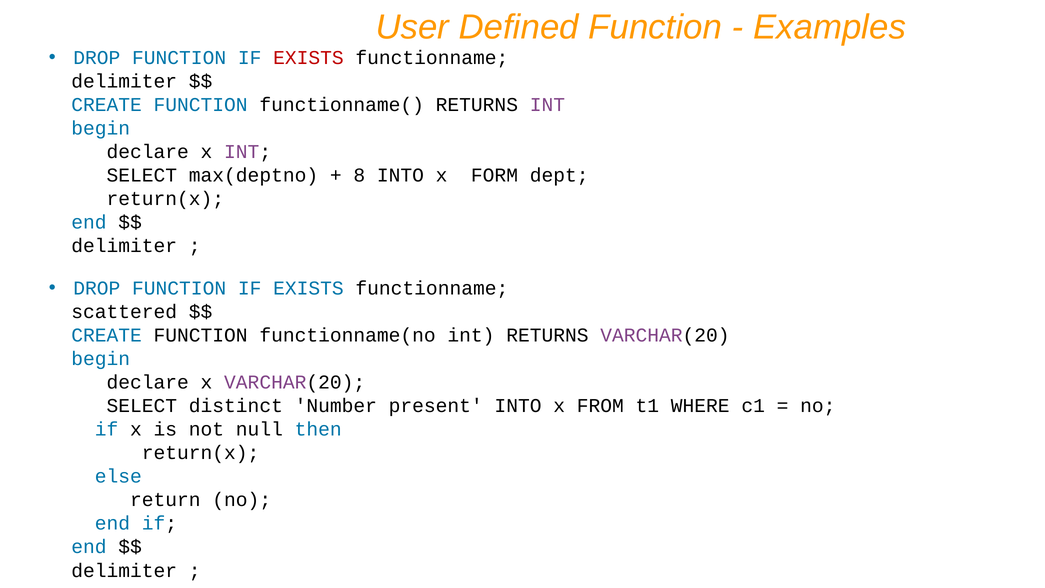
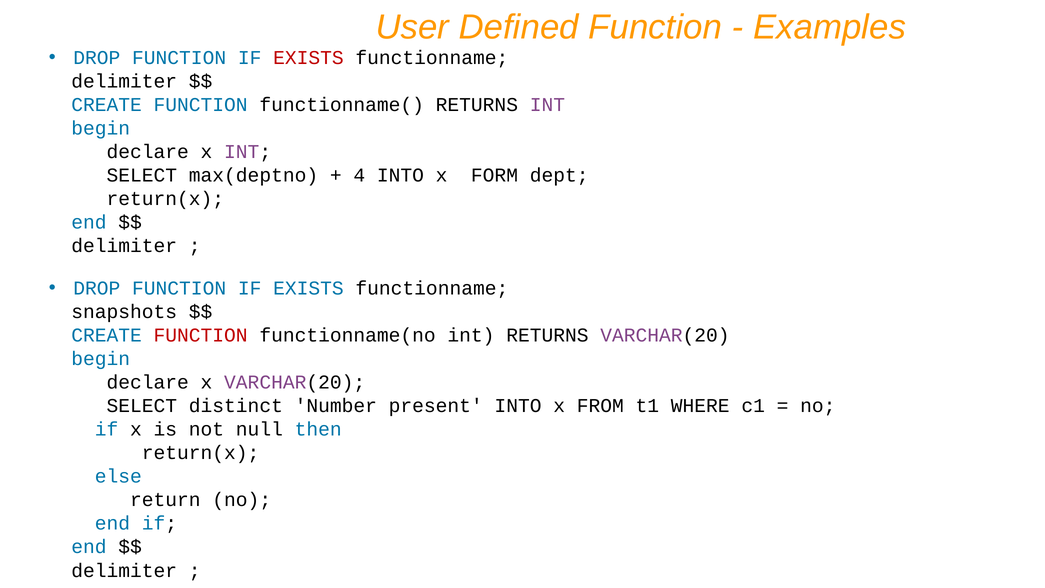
8: 8 -> 4
scattered: scattered -> snapshots
FUNCTION at (201, 335) colour: black -> red
